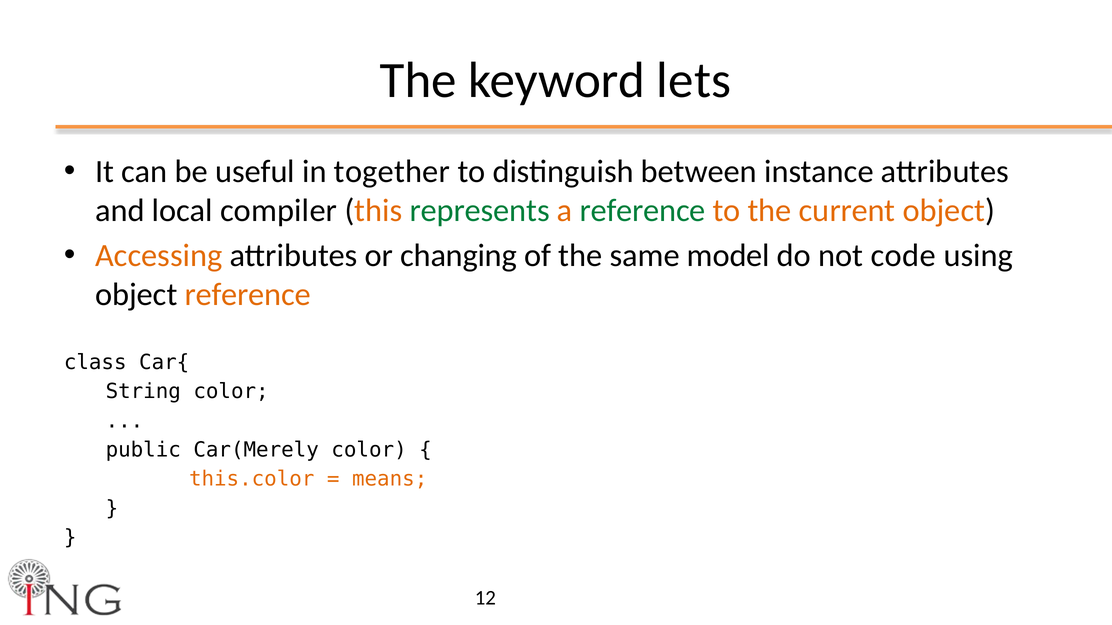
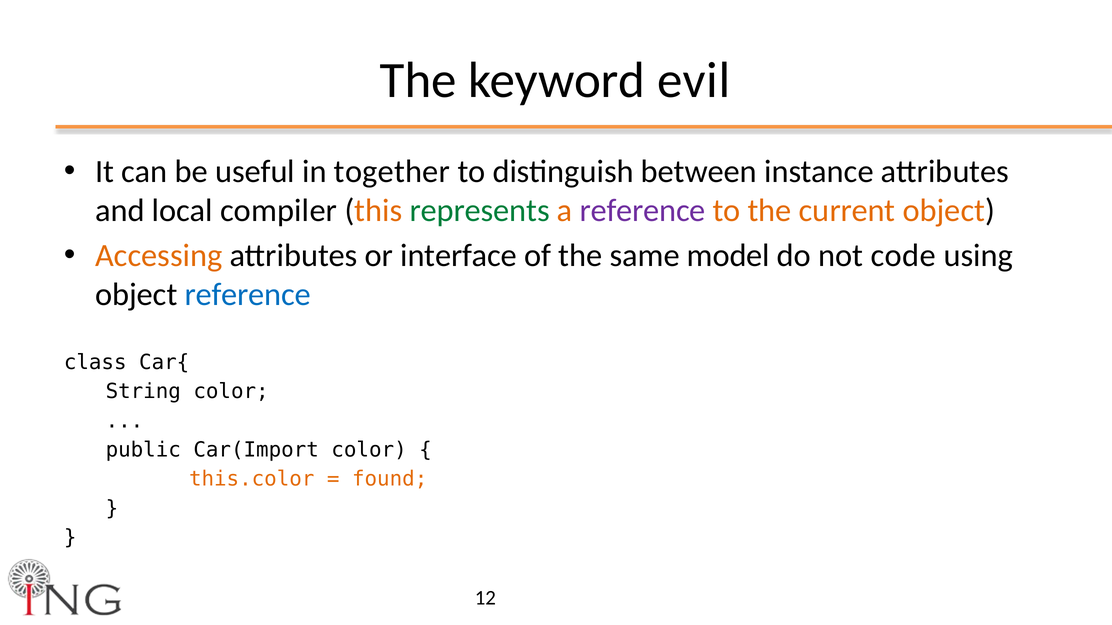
lets: lets -> evil
reference at (643, 211) colour: green -> purple
changing: changing -> interface
reference at (248, 295) colour: orange -> blue
Car(Merely: Car(Merely -> Car(Import
means: means -> found
